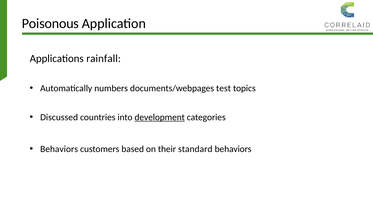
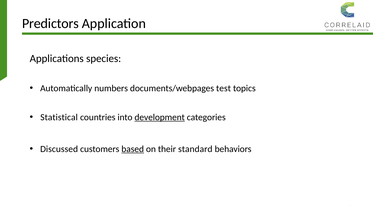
Poisonous: Poisonous -> Predictors
rainfall: rainfall -> species
Discussed: Discussed -> Statistical
Behaviors at (59, 149): Behaviors -> Discussed
based underline: none -> present
